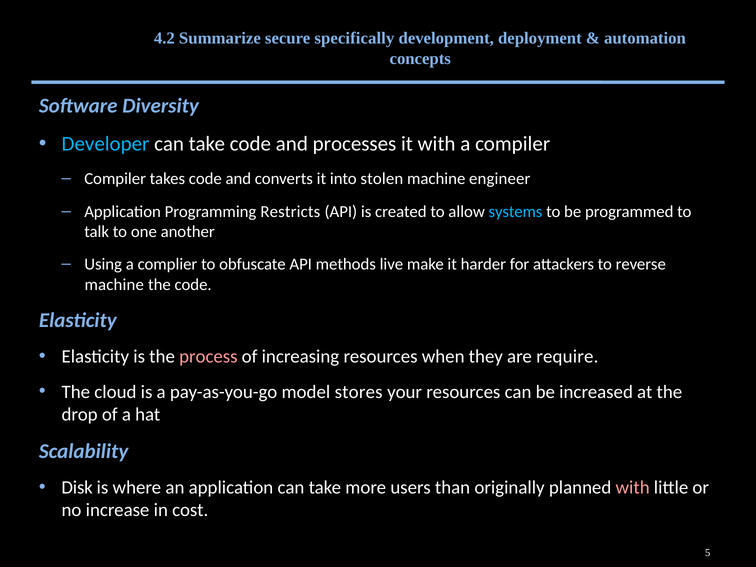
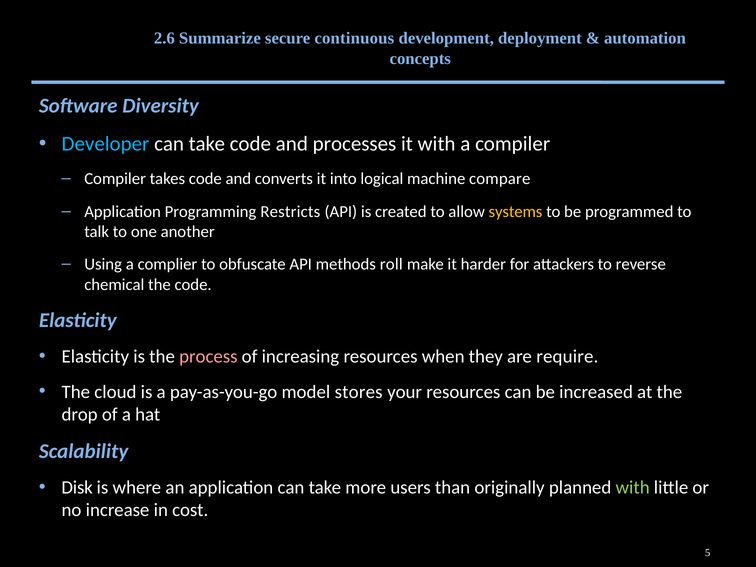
4.2: 4.2 -> 2.6
specifically: specifically -> continuous
stolen: stolen -> logical
engineer: engineer -> compare
systems colour: light blue -> yellow
live: live -> roll
machine at (114, 285): machine -> chemical
with at (633, 488) colour: pink -> light green
